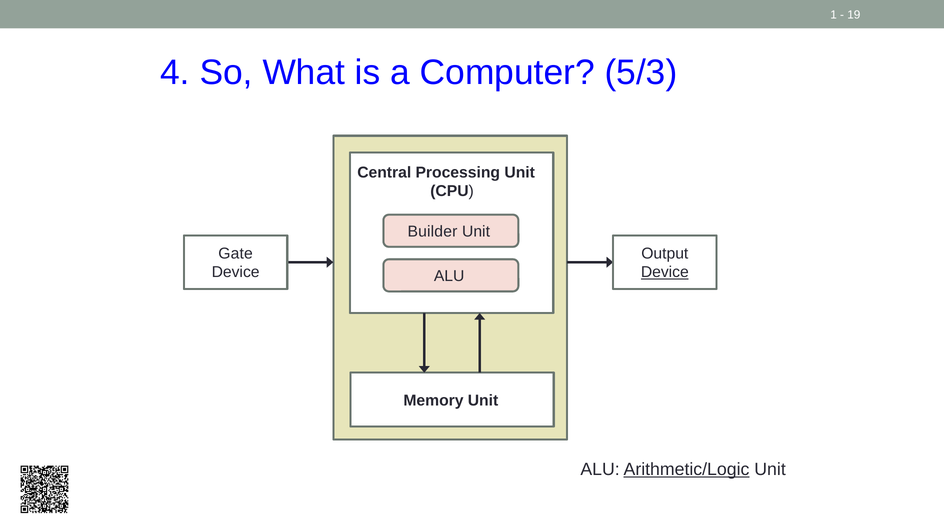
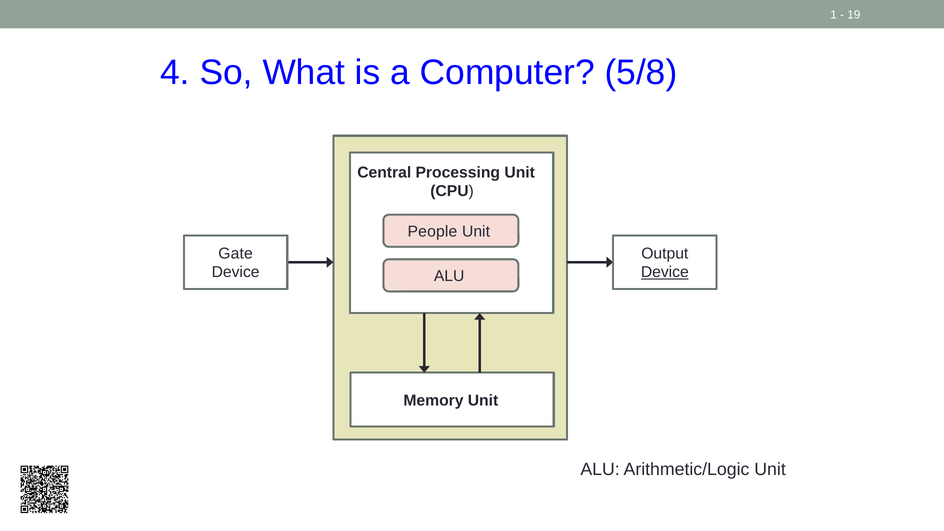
5/3: 5/3 -> 5/8
Builder: Builder -> People
Arithmetic/Logic underline: present -> none
